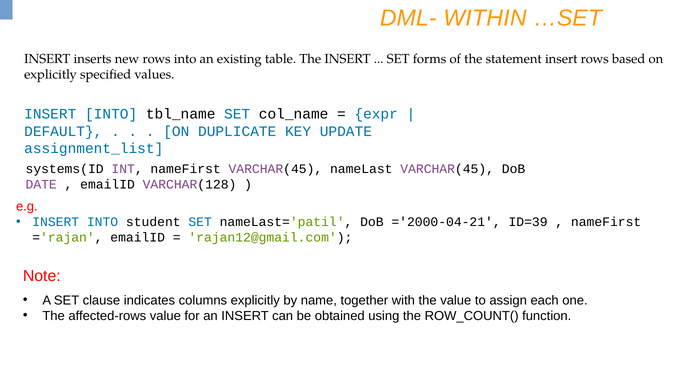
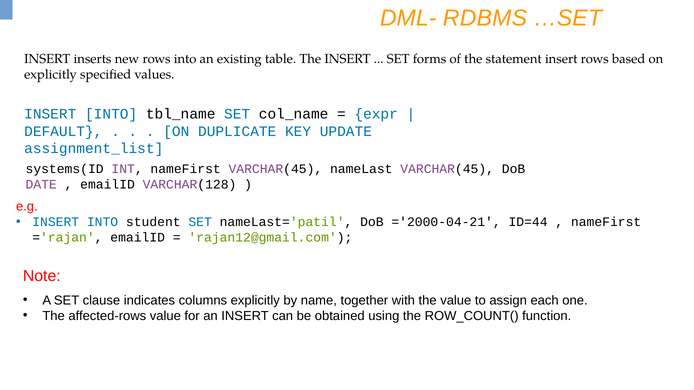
WITHIN: WITHIN -> RDBMS
ID=39: ID=39 -> ID=44
